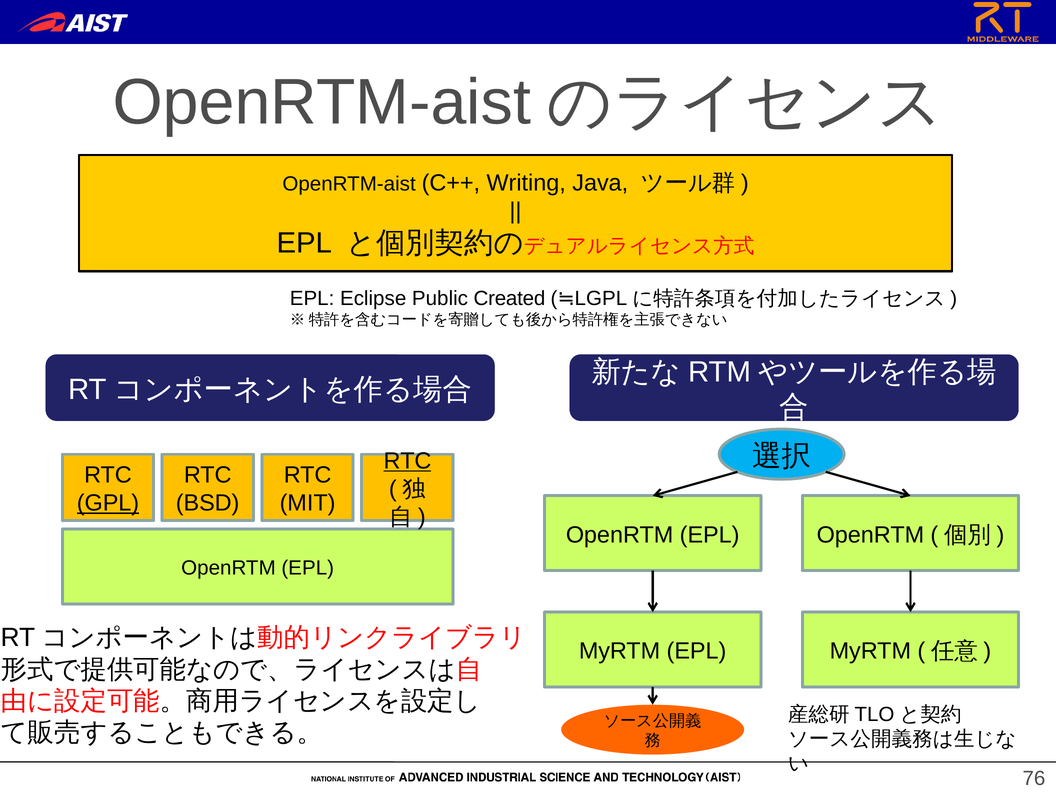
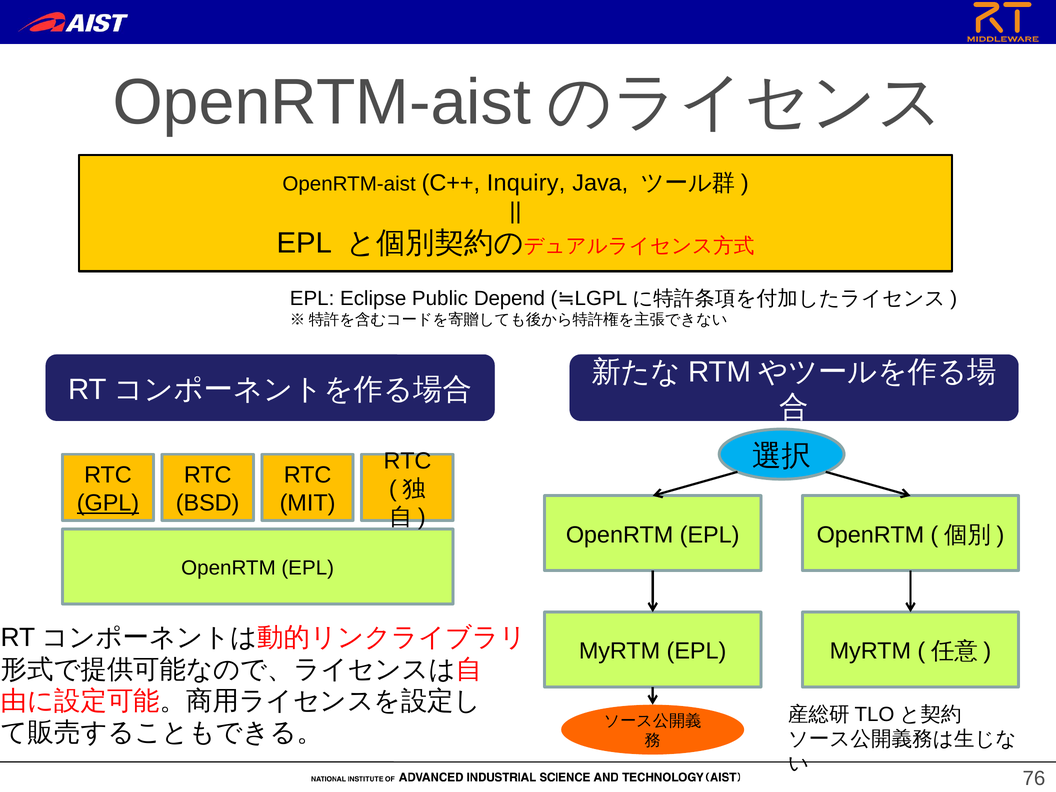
Writing: Writing -> Inquiry
Created: Created -> Depend
RTC at (407, 461) underline: present -> none
